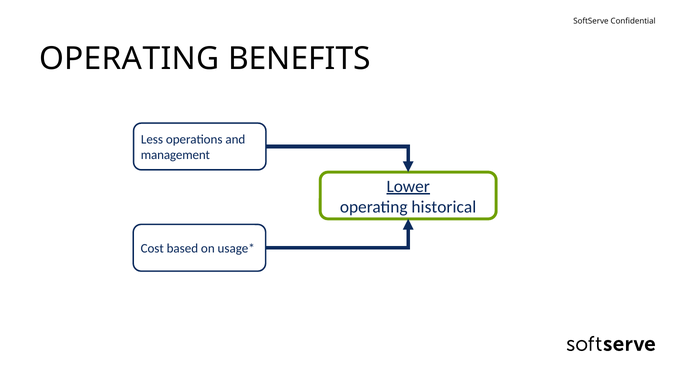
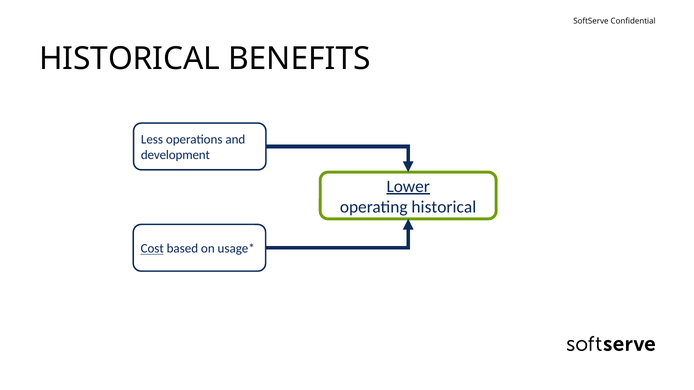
OPERATING at (129, 59): OPERATING -> HISTORICAL
management: management -> development
Cost underline: none -> present
